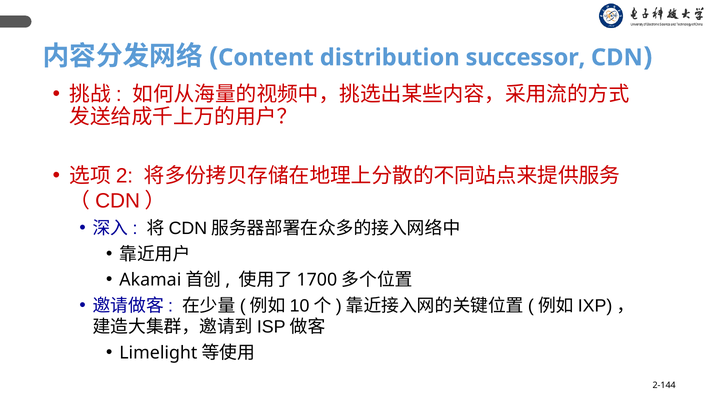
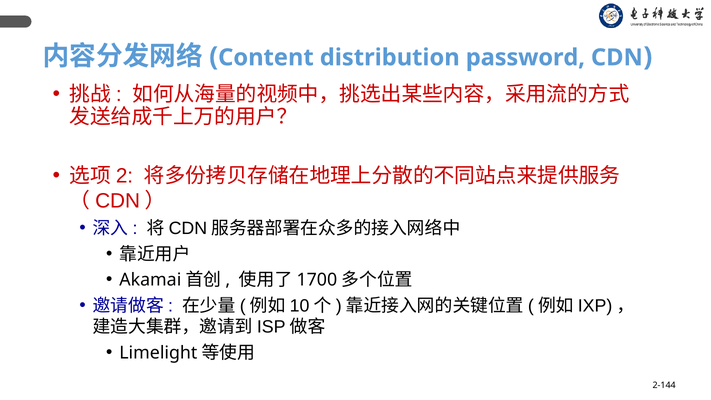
successor: successor -> password
